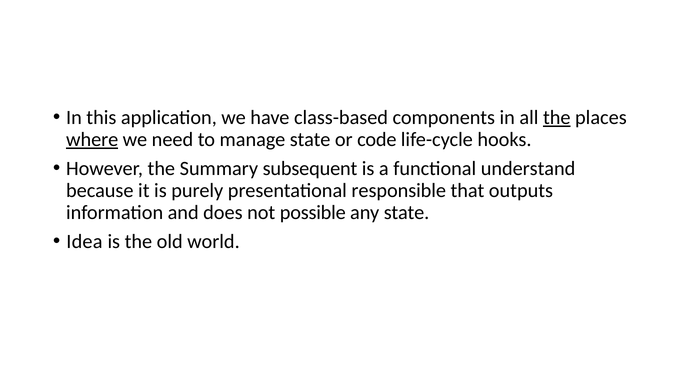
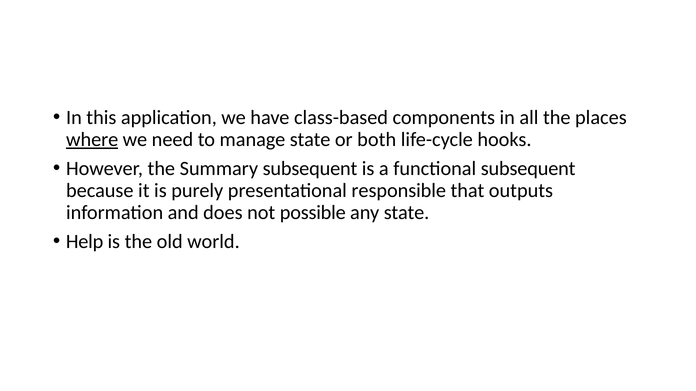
the at (557, 118) underline: present -> none
code: code -> both
functional understand: understand -> subsequent
Idea: Idea -> Help
